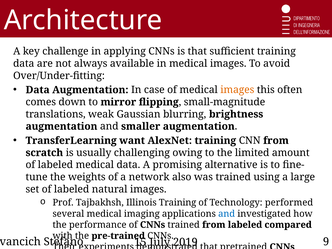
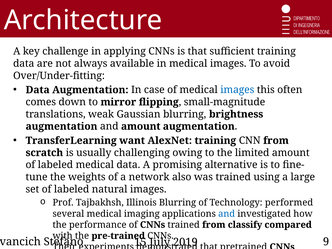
images at (237, 90) colour: orange -> blue
and smaller: smaller -> amount
Illinois Training: Training -> Blurring
from labeled: labeled -> classify
